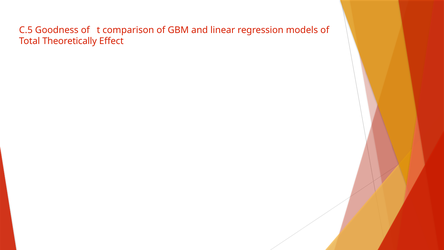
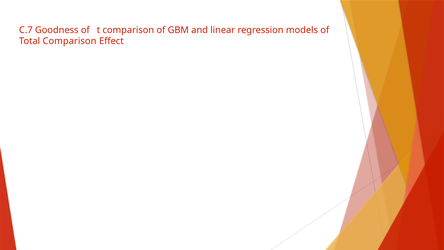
C.5: C.5 -> C.7
Total Theoretically: Theoretically -> Comparison
